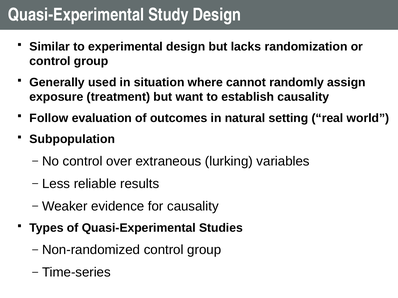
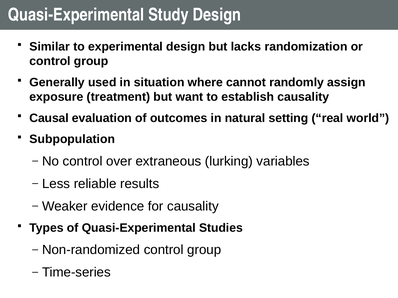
Follow: Follow -> Causal
